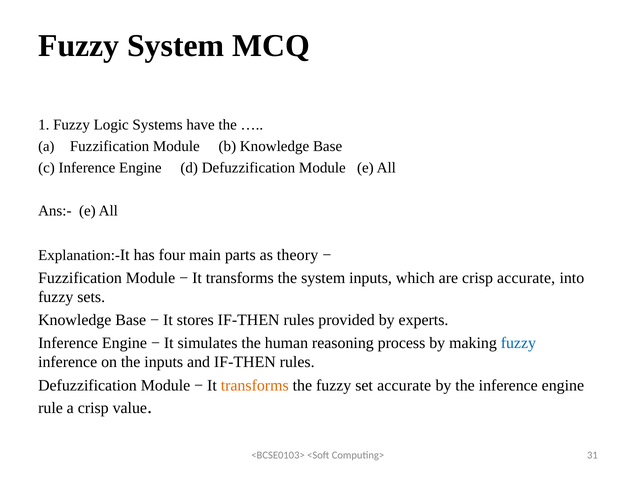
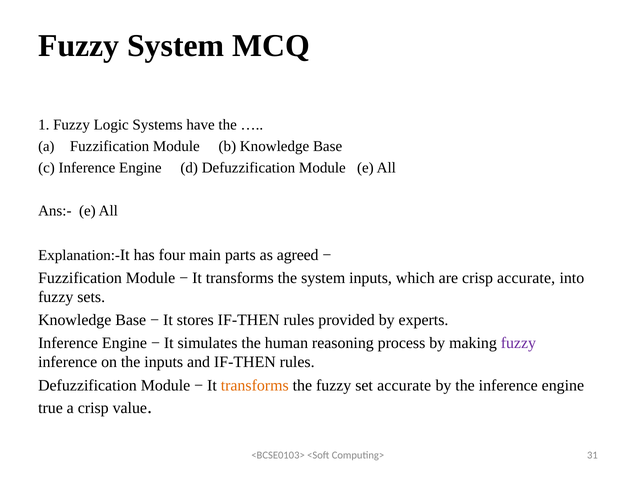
theory: theory -> agreed
fuzzy at (518, 343) colour: blue -> purple
rule: rule -> true
